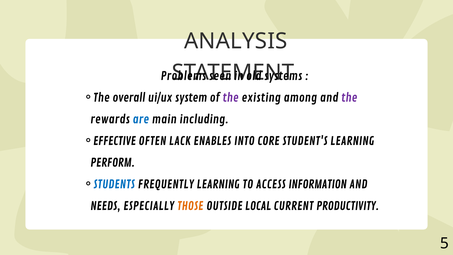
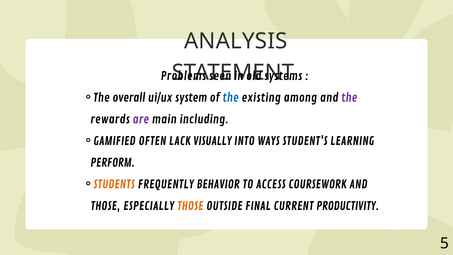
the at (231, 98) colour: purple -> blue
are colour: blue -> purple
EFFECTIVE: EFFECTIVE -> GAMIFIED
ENABLES: ENABLES -> VISUALLY
CORE: CORE -> WAYS
STUDENTS colour: blue -> orange
FREQUENTLY LEARNING: LEARNING -> BEHAVIOR
INFORMATION: INFORMATION -> COURSEWORK
NEEDS at (105, 206): NEEDS -> THOSE
LOCAL: LOCAL -> FINAL
